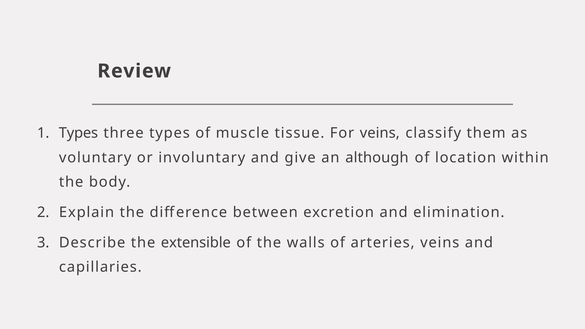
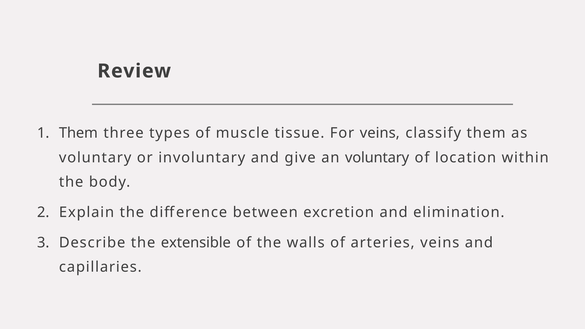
Types at (78, 133): Types -> Them
an although: although -> voluntary
